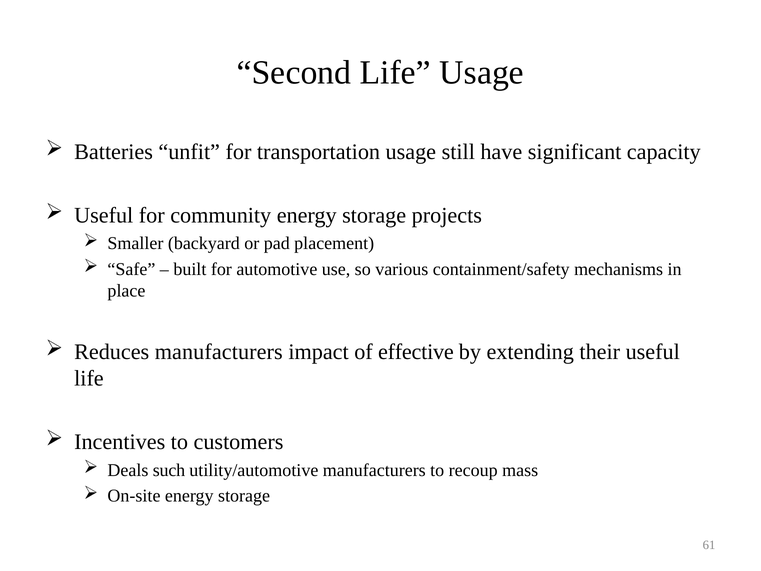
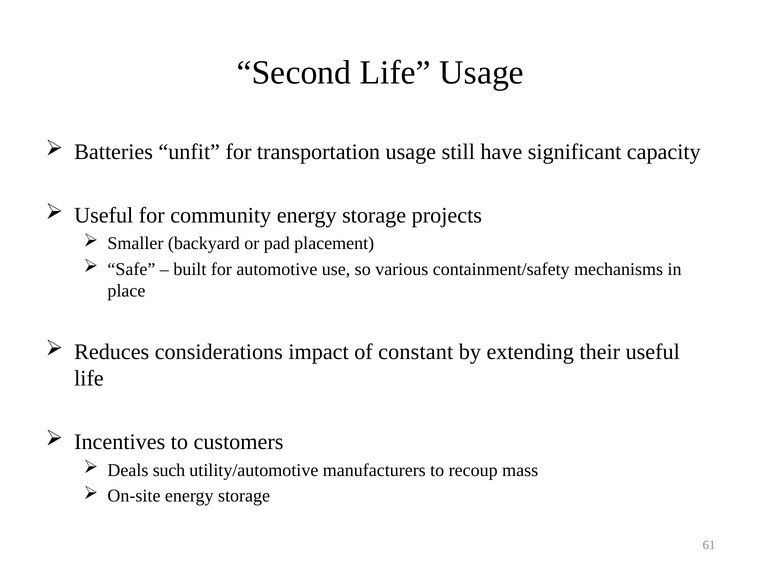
Reduces manufacturers: manufacturers -> considerations
effective: effective -> constant
